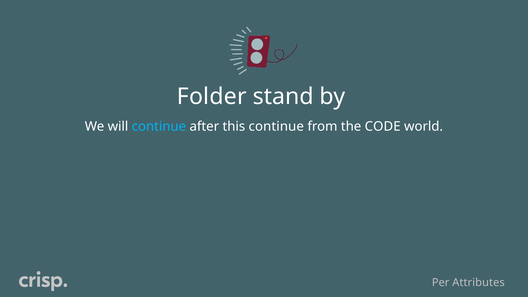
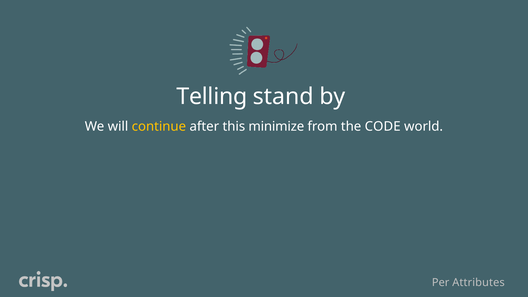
Folder: Folder -> Telling
continue at (159, 126) colour: light blue -> yellow
this continue: continue -> minimize
